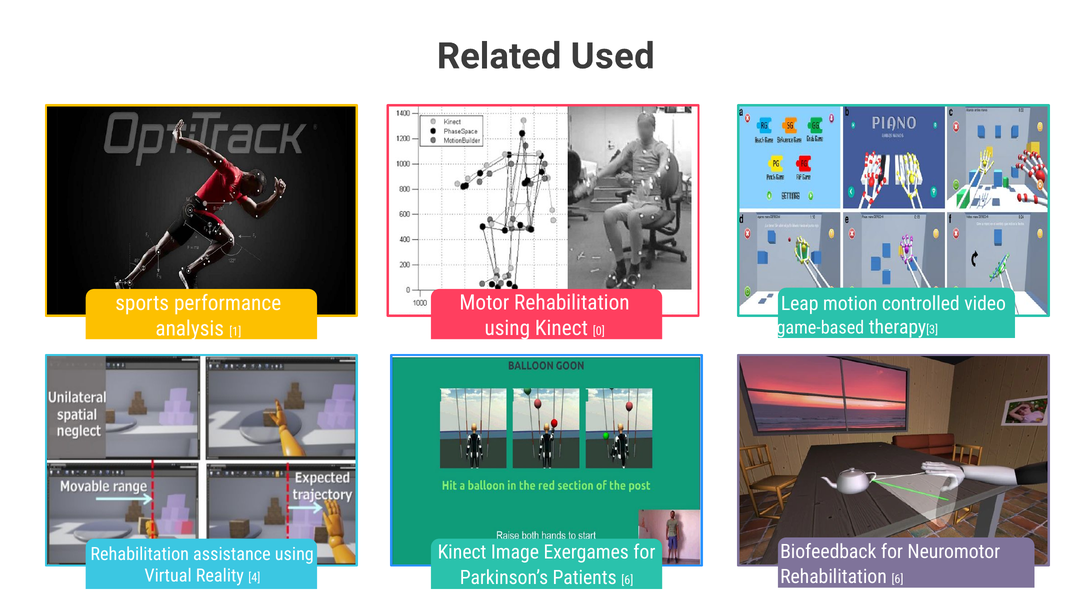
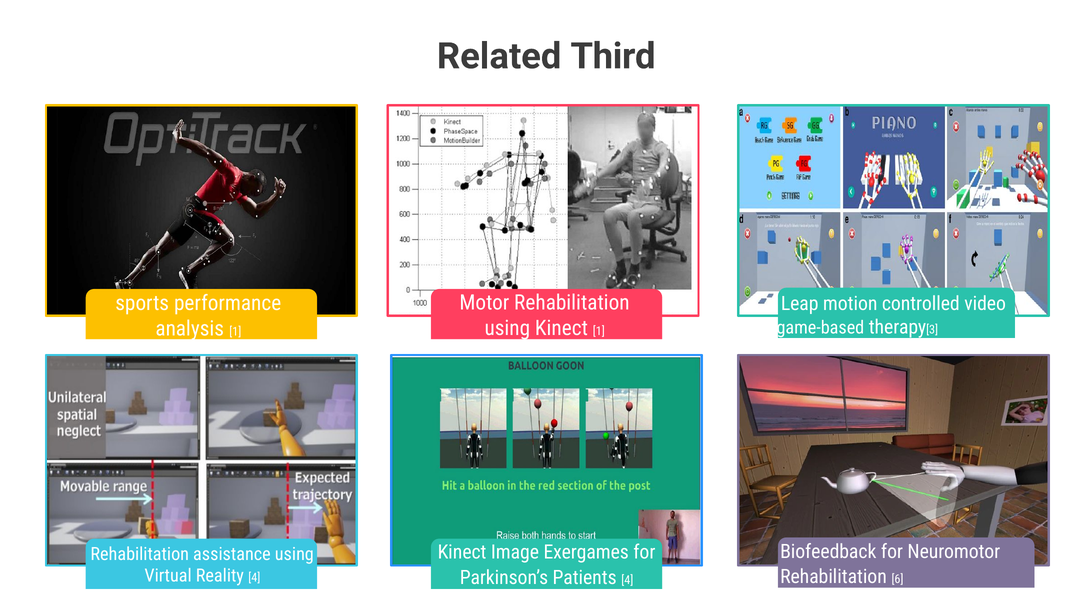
Used: Used -> Third
Kinect 0: 0 -> 1
Patients 6: 6 -> 4
